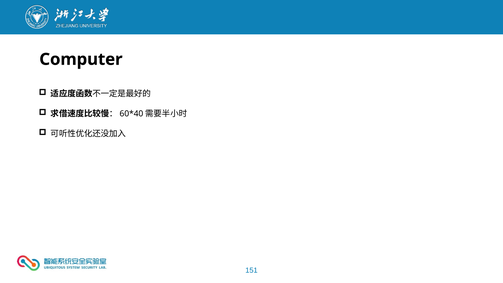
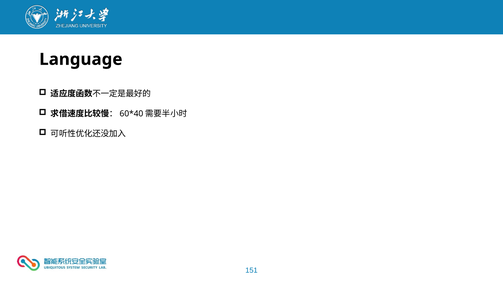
Computer: Computer -> Language
